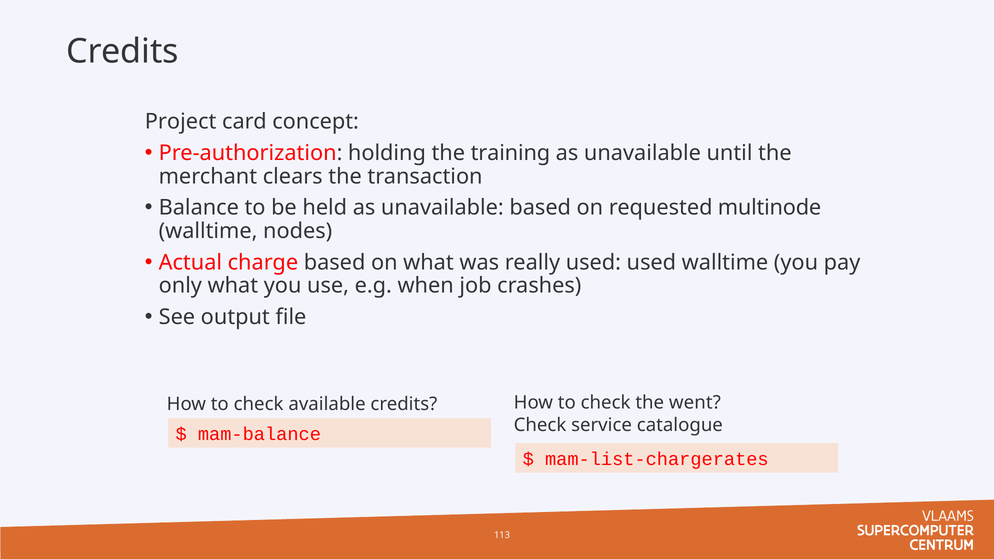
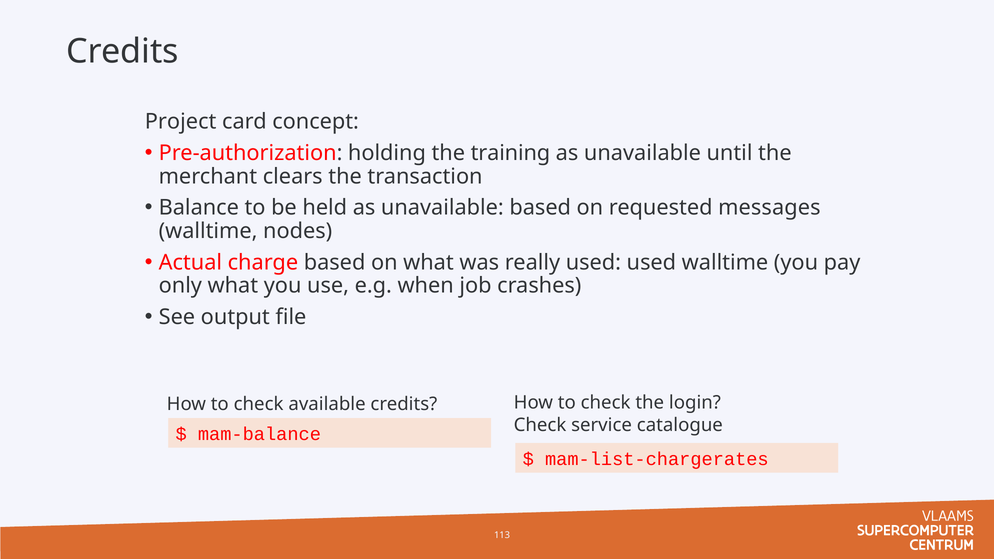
multinode: multinode -> messages
went: went -> login
